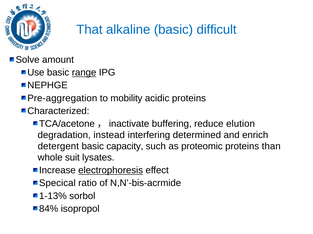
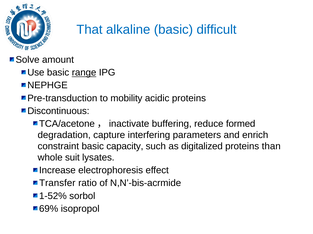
Pre-aggregation: Pre-aggregation -> Pre-transduction
Characterized: Characterized -> Discontinuous
elution: elution -> formed
instead: instead -> capture
determined: determined -> parameters
detergent: detergent -> constraint
proteomic: proteomic -> digitalized
electrophoresis underline: present -> none
Specical: Specical -> Transfer
1-13%: 1-13% -> 1-52%
84%: 84% -> 69%
